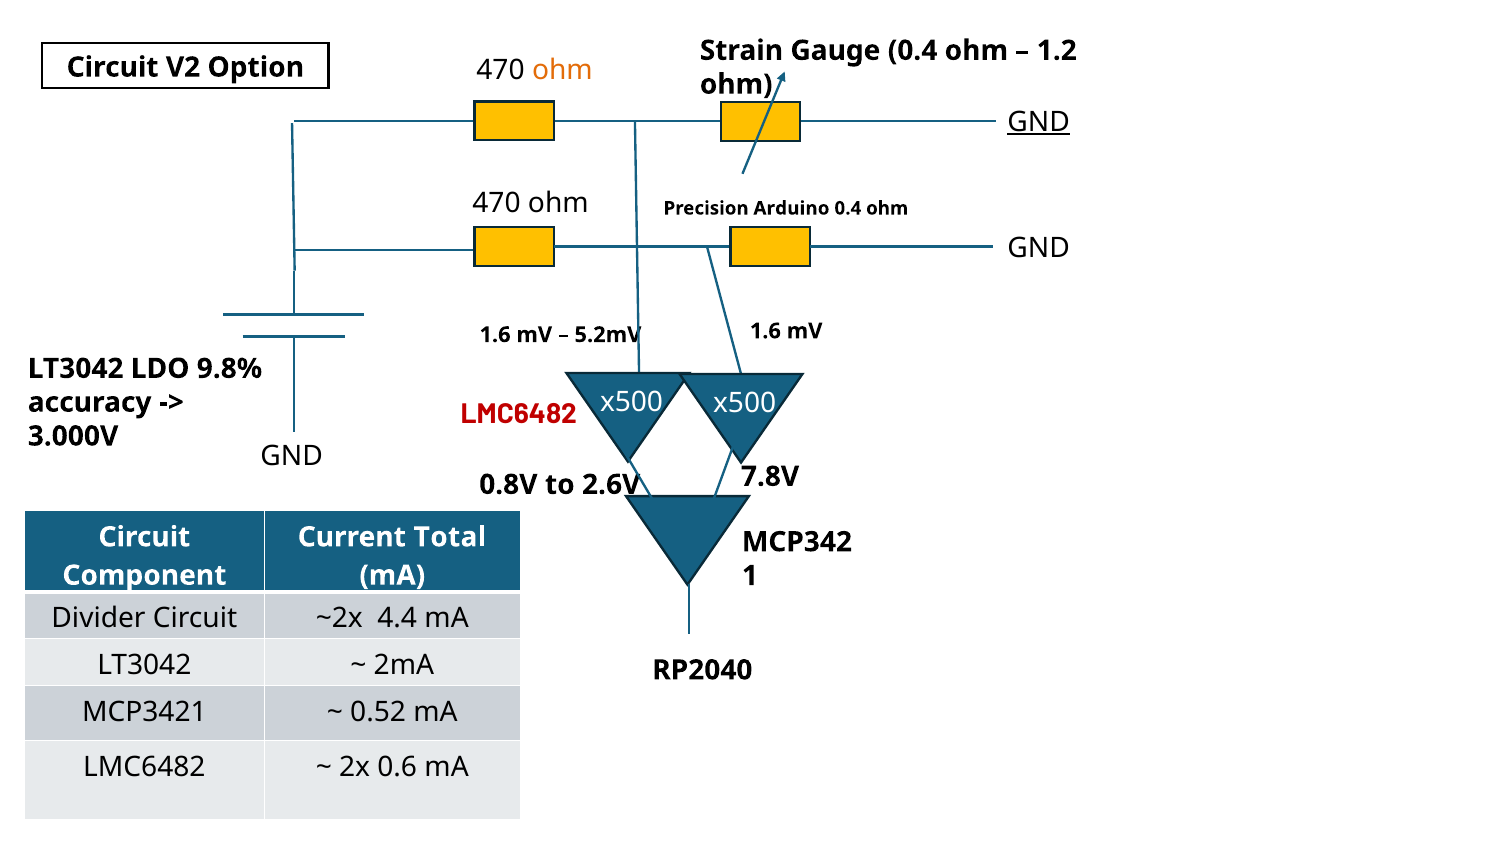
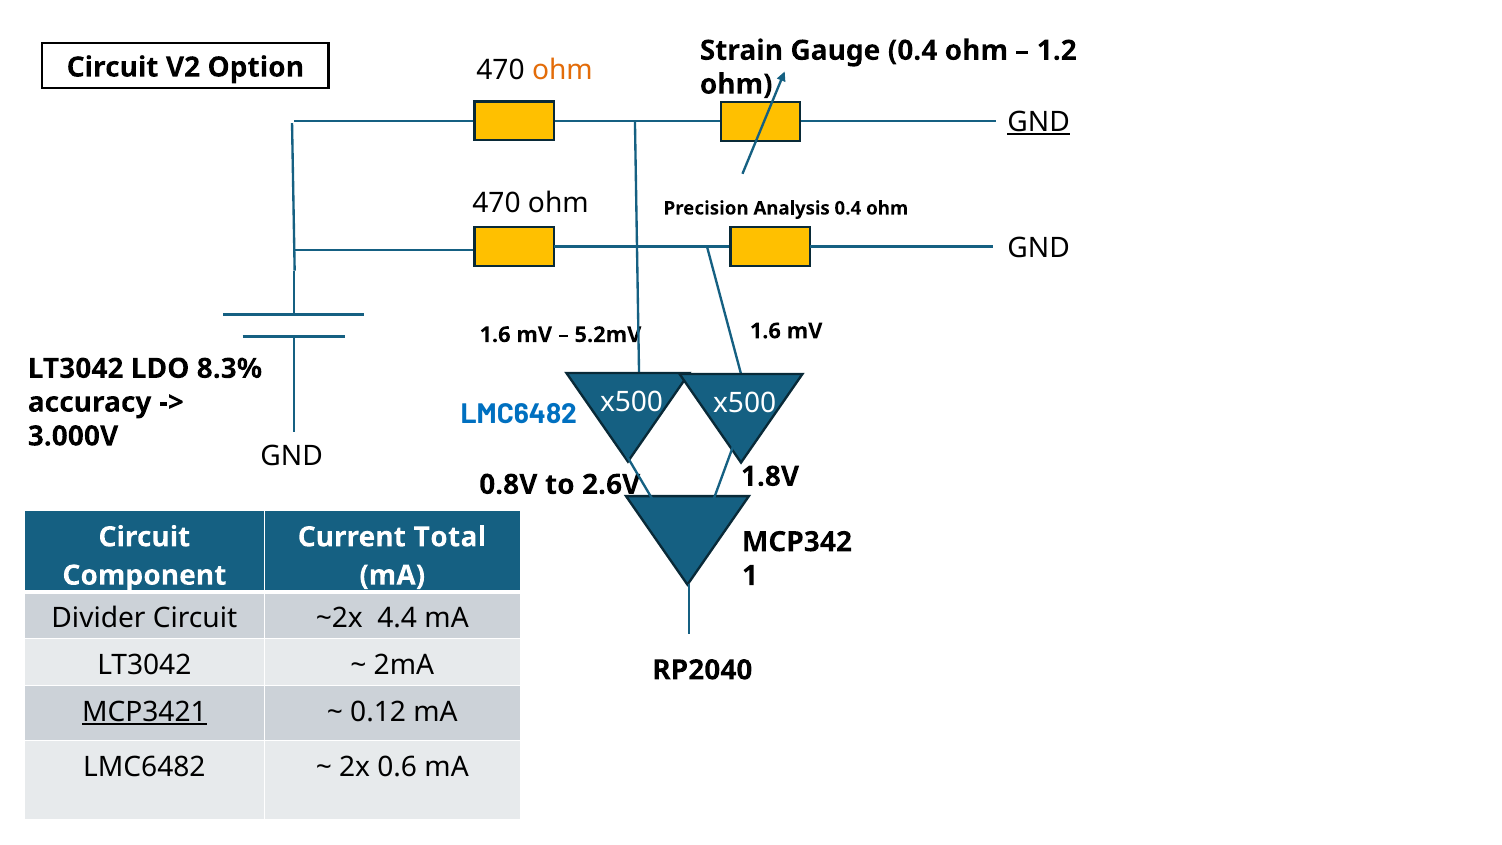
Arduino: Arduino -> Analysis
9.8%: 9.8% -> 8.3%
LMC6482 at (519, 414) colour: red -> blue
7.8V: 7.8V -> 1.8V
MCP3421 underline: none -> present
0.52: 0.52 -> 0.12
